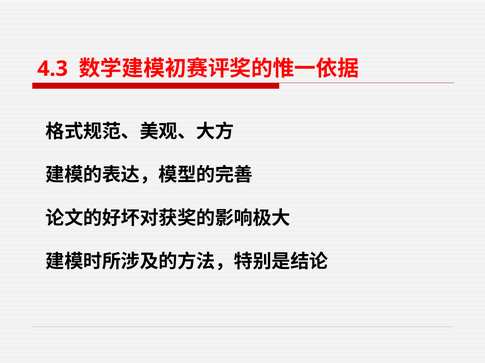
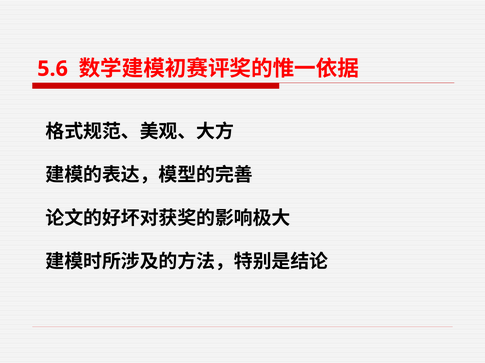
4.3: 4.3 -> 5.6
